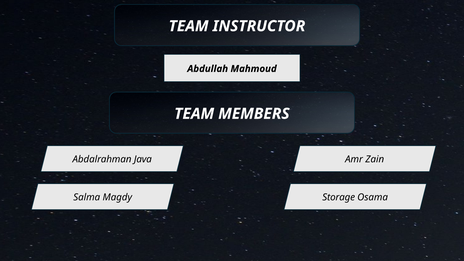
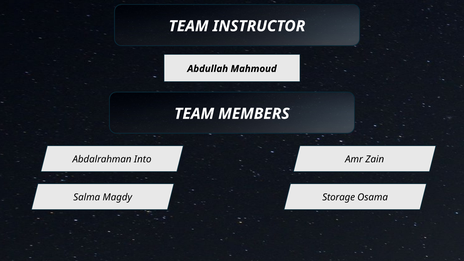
Java: Java -> Into
